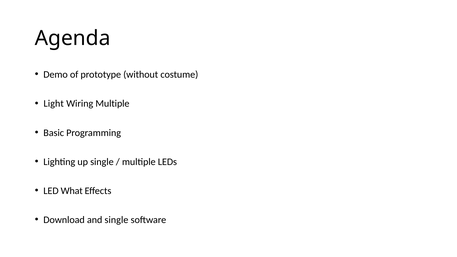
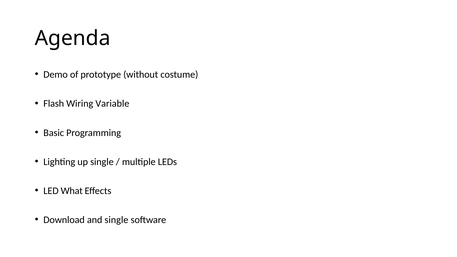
Light: Light -> Flash
Wiring Multiple: Multiple -> Variable
